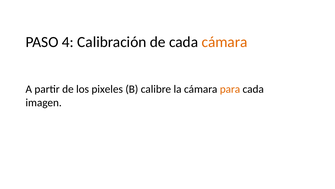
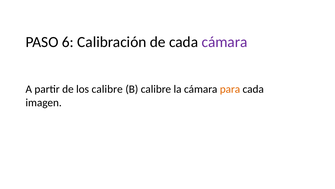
4: 4 -> 6
cámara at (225, 42) colour: orange -> purple
los pixeles: pixeles -> calibre
